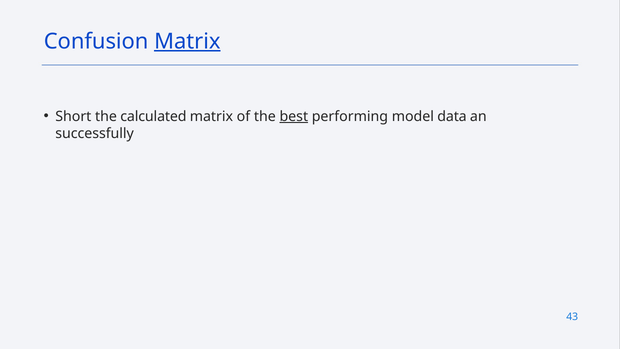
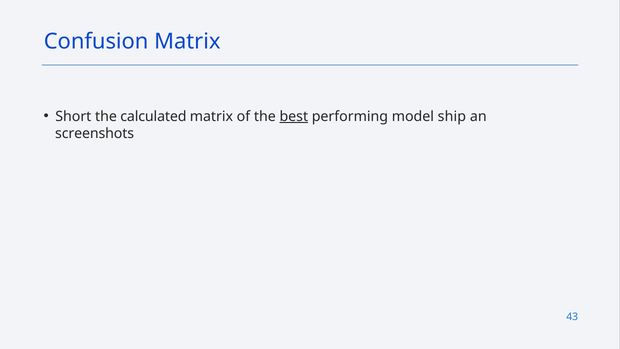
Matrix at (187, 41) underline: present -> none
data: data -> ship
successfully: successfully -> screenshots
